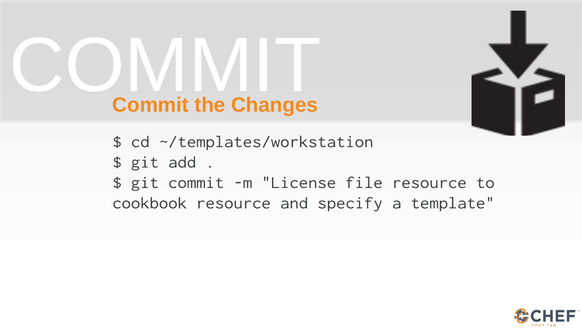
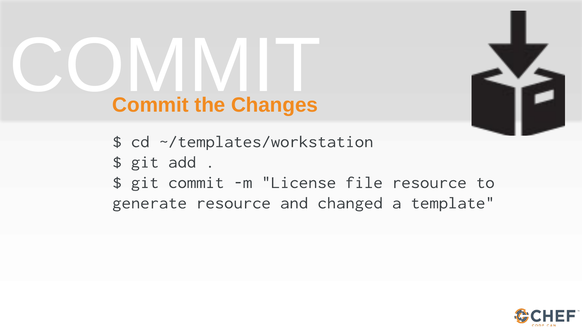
cookbook: cookbook -> generate
specify: specify -> changed
